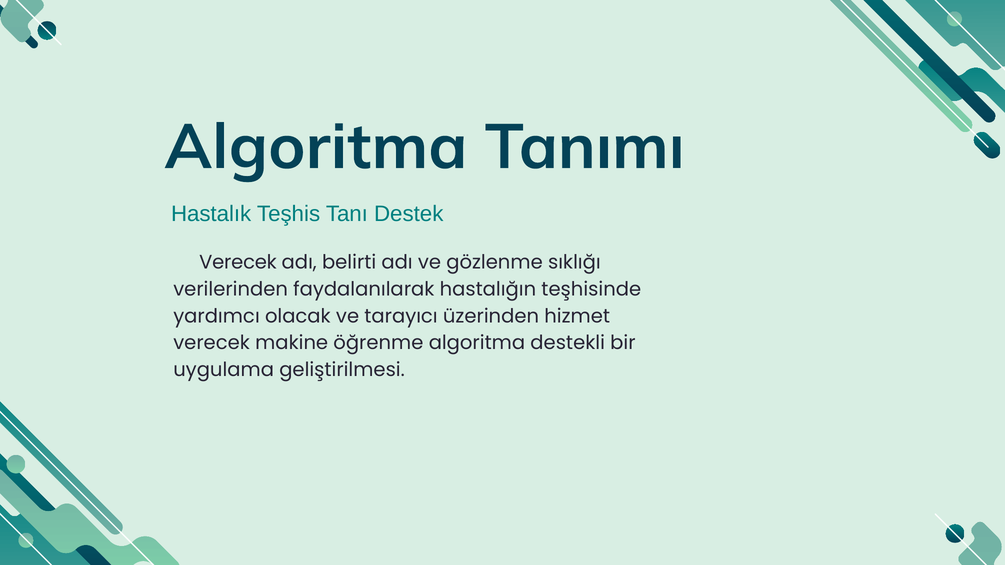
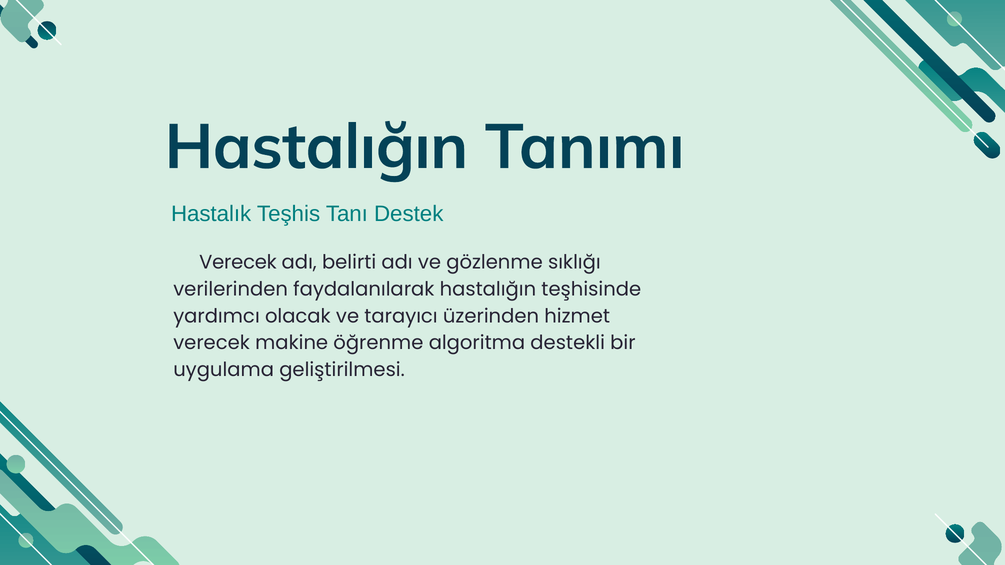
Algoritma at (316, 147): Algoritma -> Hastalığın
